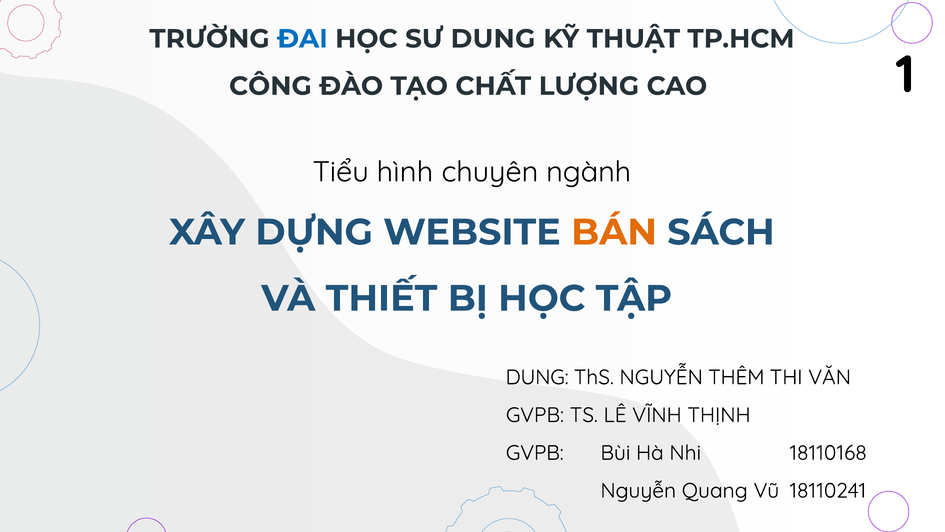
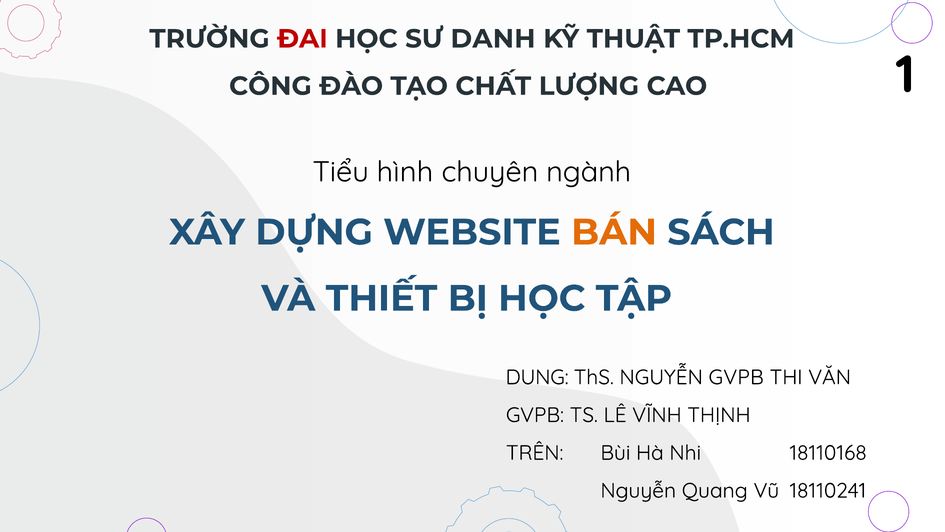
ĐAI colour: blue -> red
SƯ DUNG: DUNG -> DANH
NGUYỄN THÊM: THÊM -> GVPB
GVPB at (535, 453): GVPB -> TRÊN
